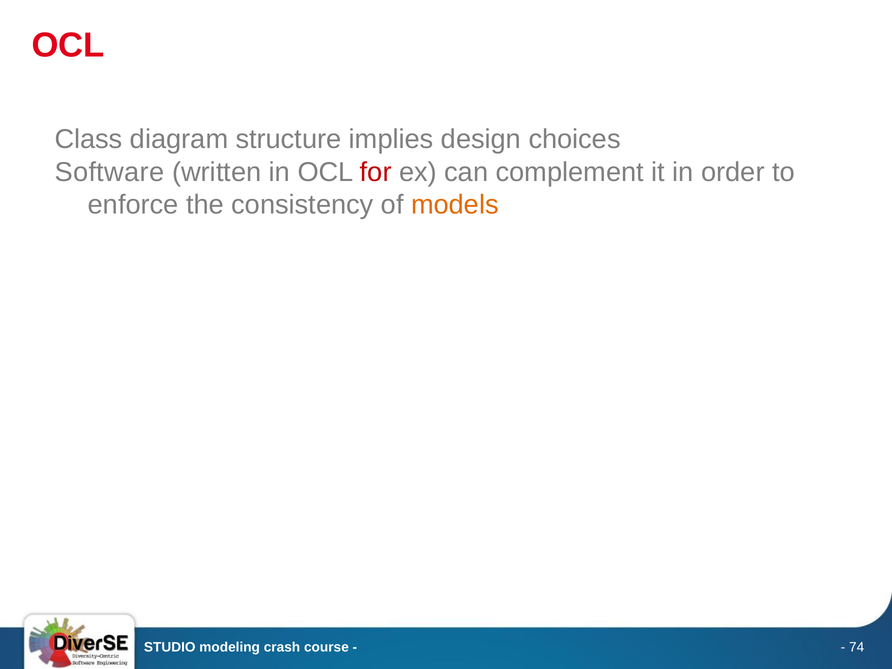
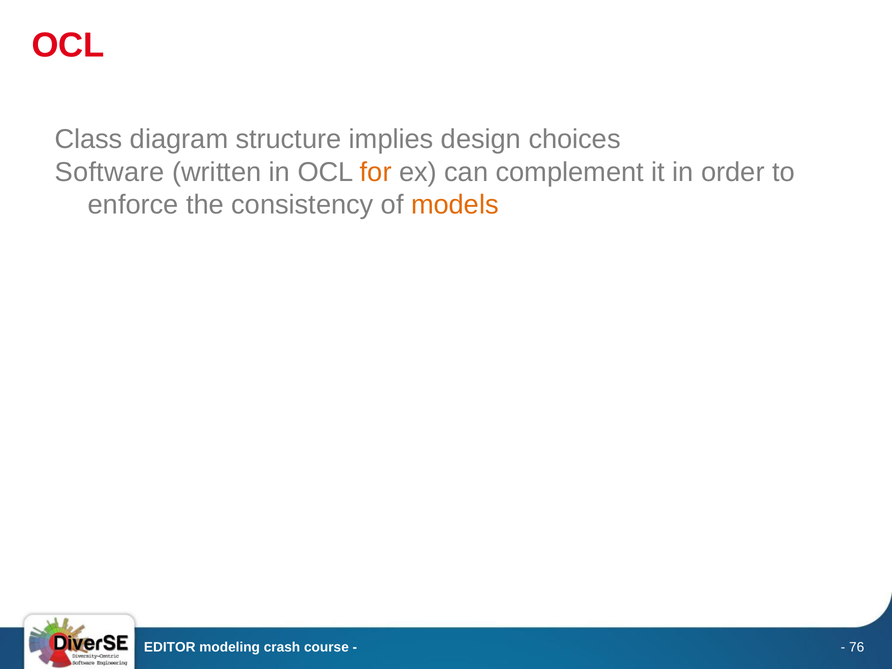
for colour: red -> orange
STUDIO: STUDIO -> EDITOR
74: 74 -> 76
